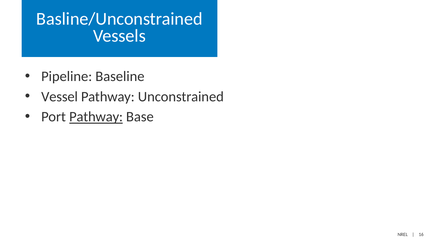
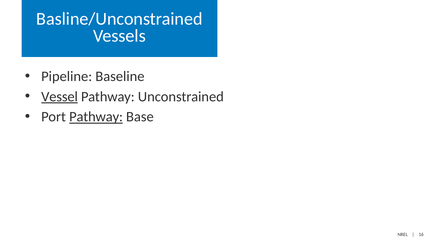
Vessel underline: none -> present
